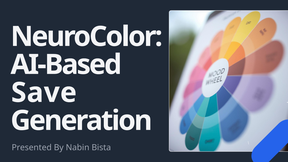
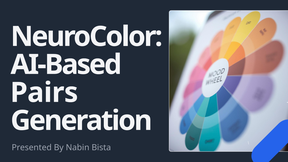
Save: Save -> Pairs
